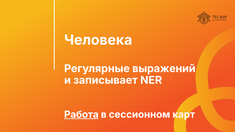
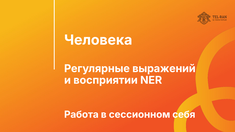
записывает: записывает -> восприятии
Работа underline: present -> none
карт: карт -> себя
